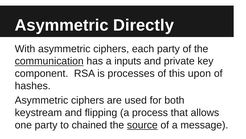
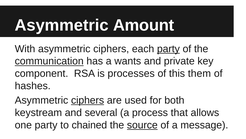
Directly: Directly -> Amount
party at (168, 49) underline: none -> present
inputs: inputs -> wants
upon: upon -> them
ciphers at (88, 100) underline: none -> present
flipping: flipping -> several
